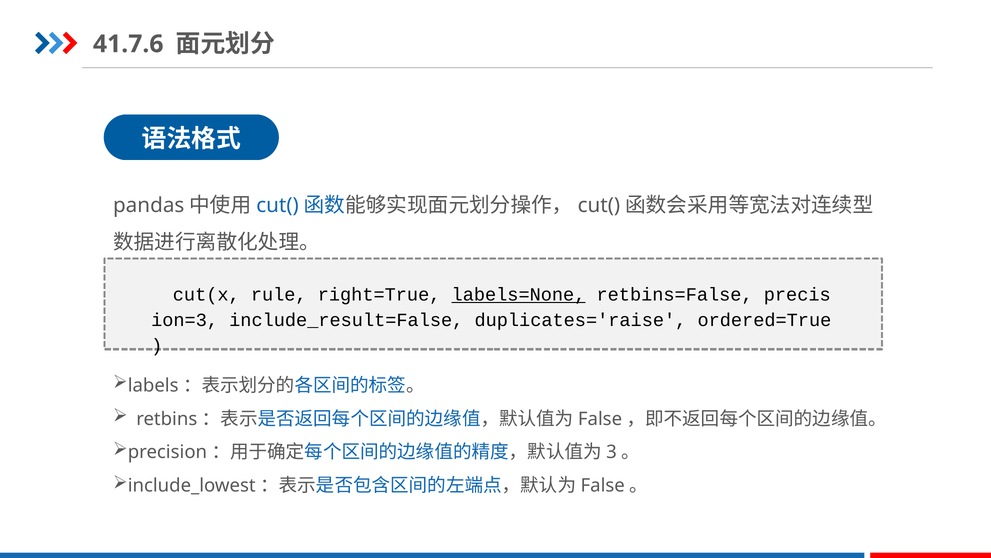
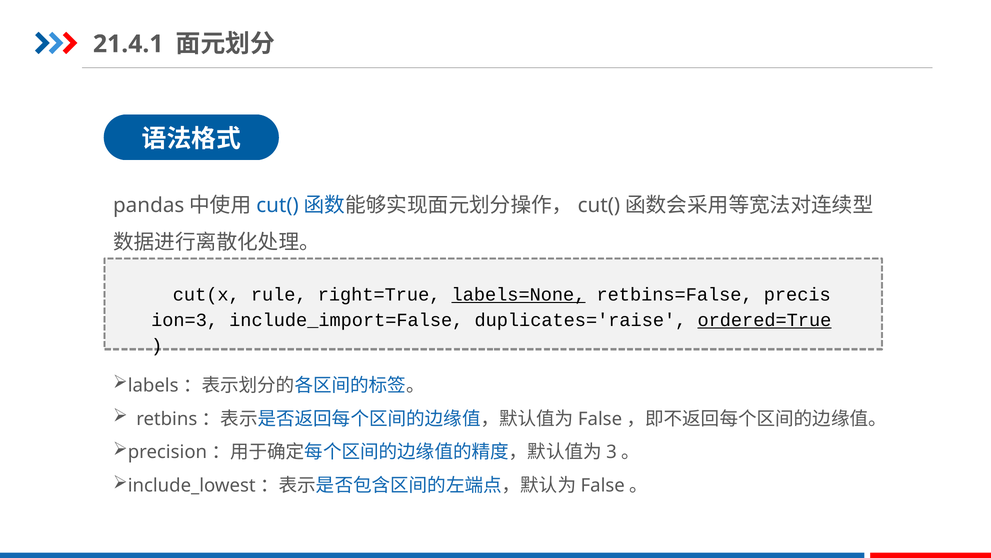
41.7.6: 41.7.6 -> 21.4.1
include_result=False: include_result=False -> include_import=False
ordered=True underline: none -> present
